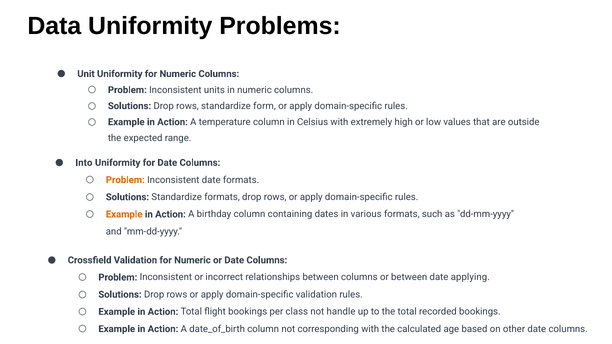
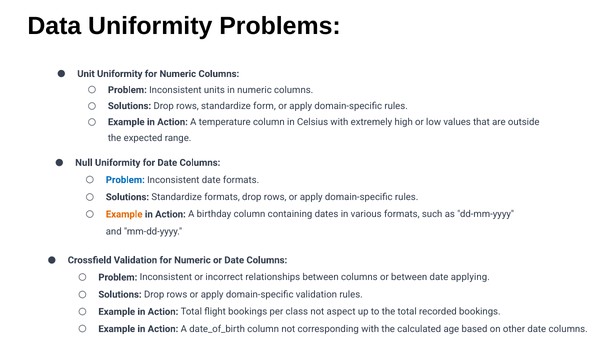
Into: Into -> Null
Problem at (125, 180) colour: orange -> blue
handle: handle -> aspect
